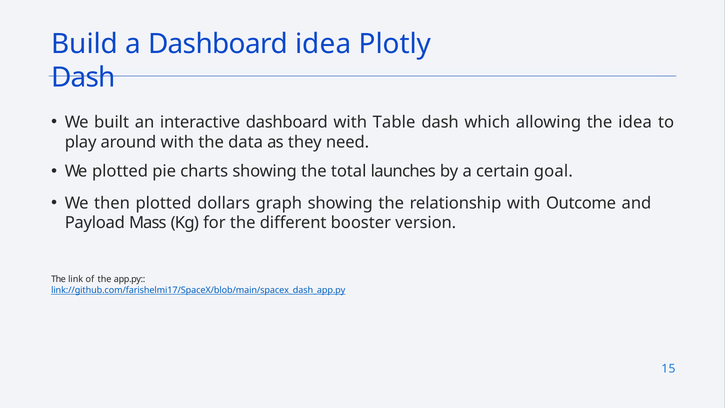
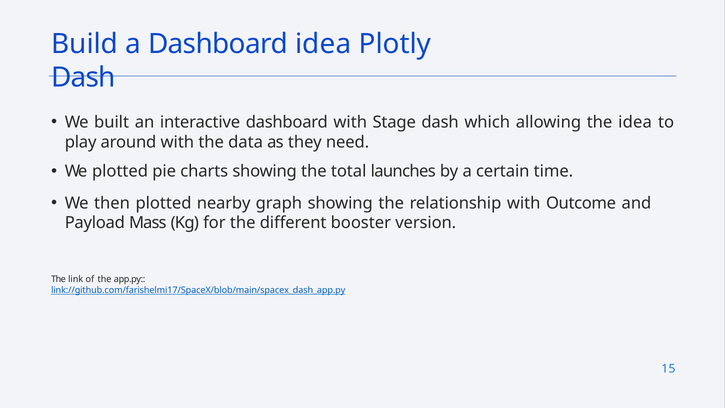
Table: Table -> Stage
goal: goal -> time
dollars: dollars -> nearby
